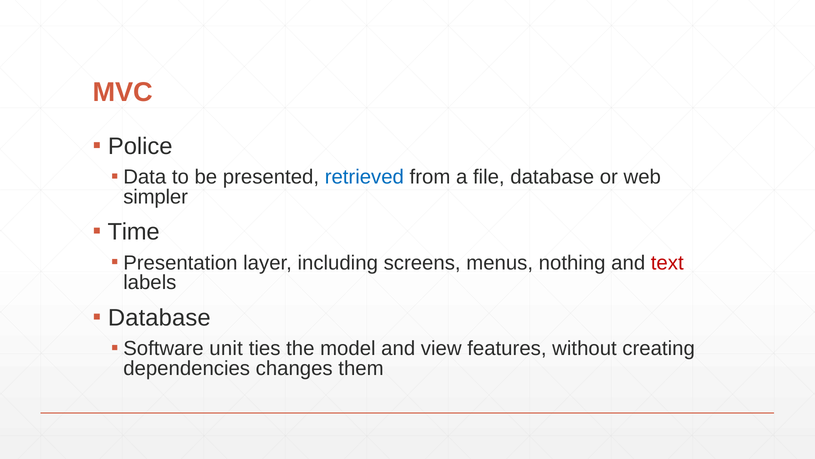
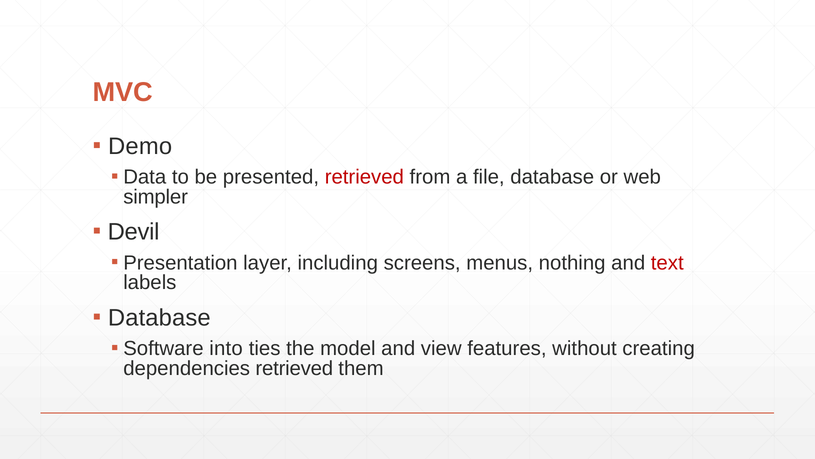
Police: Police -> Demo
retrieved at (364, 177) colour: blue -> red
Time: Time -> Devil
unit: unit -> into
dependencies changes: changes -> retrieved
